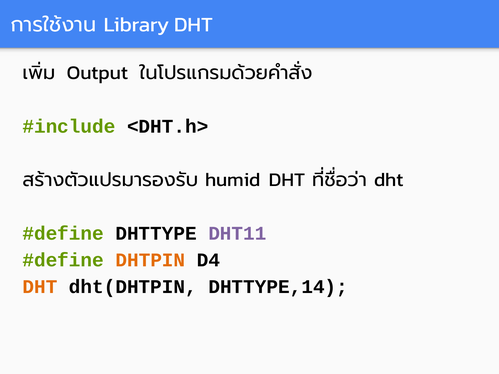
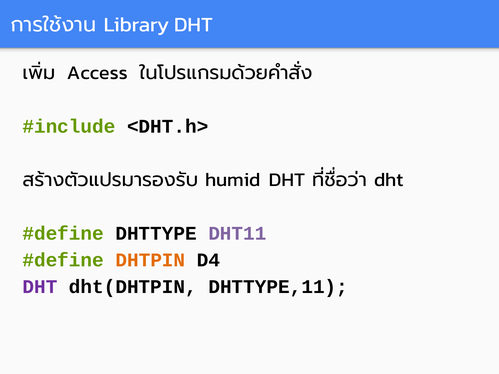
Output: Output -> Access
DHT at (40, 287) colour: orange -> purple
DHTTYPE,14: DHTTYPE,14 -> DHTTYPE,11
